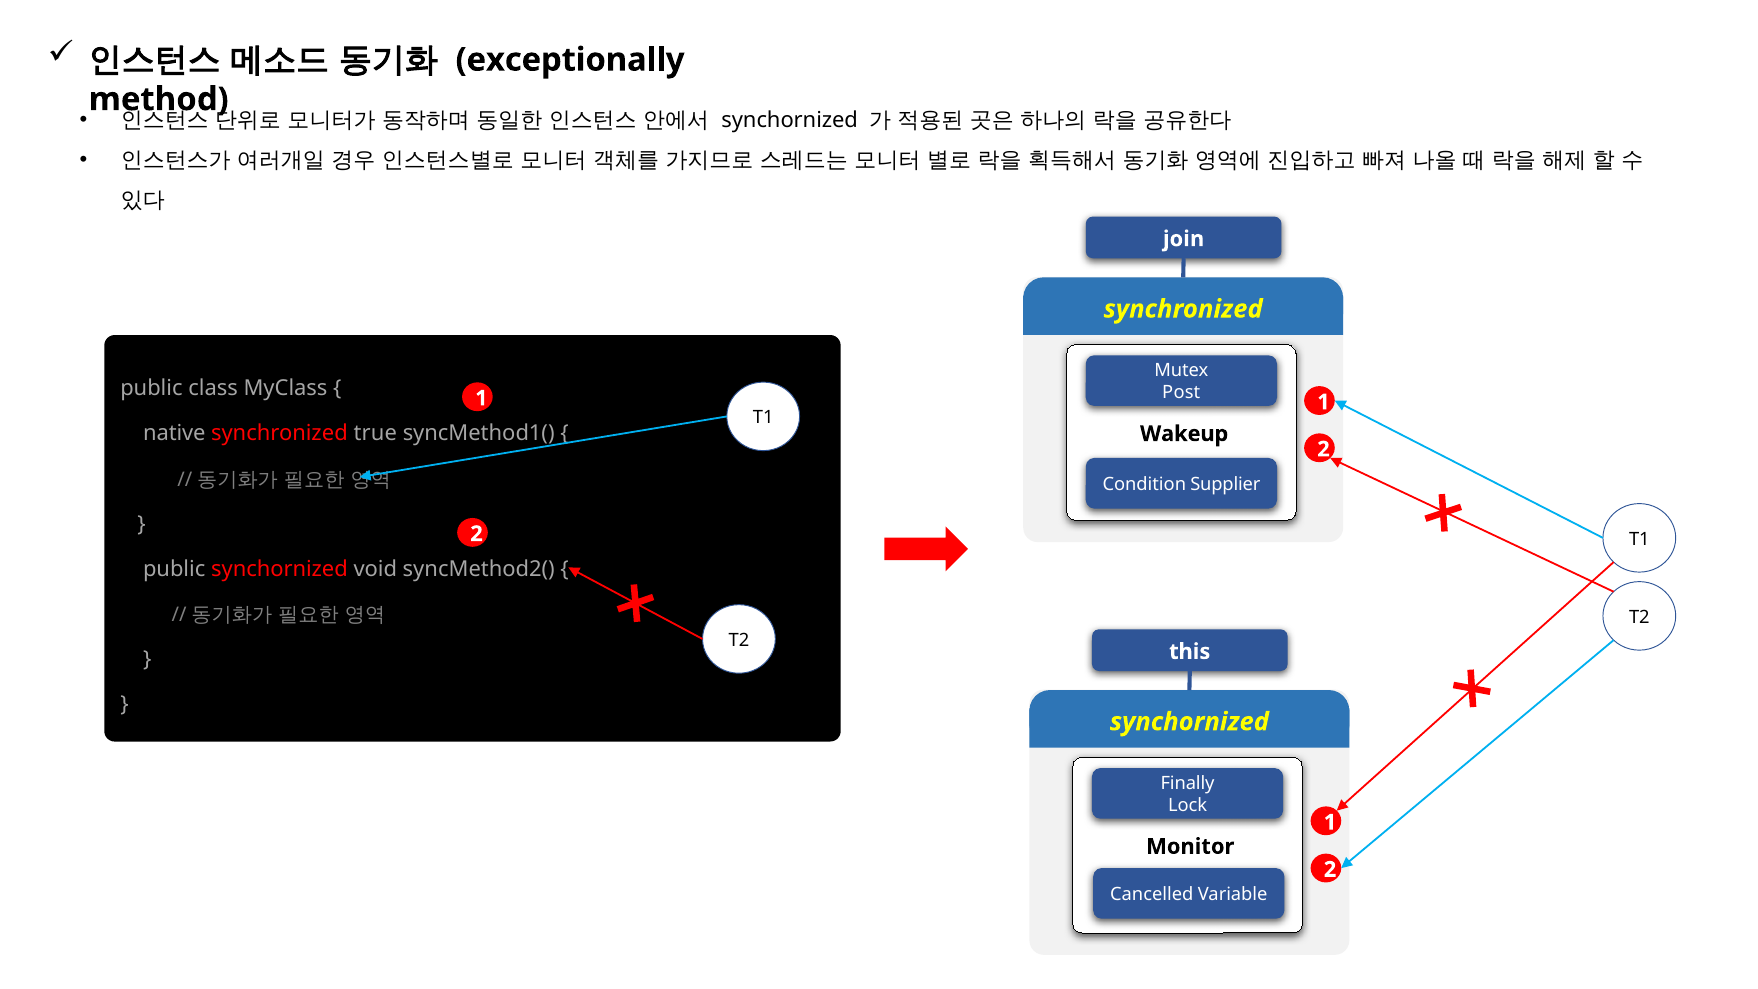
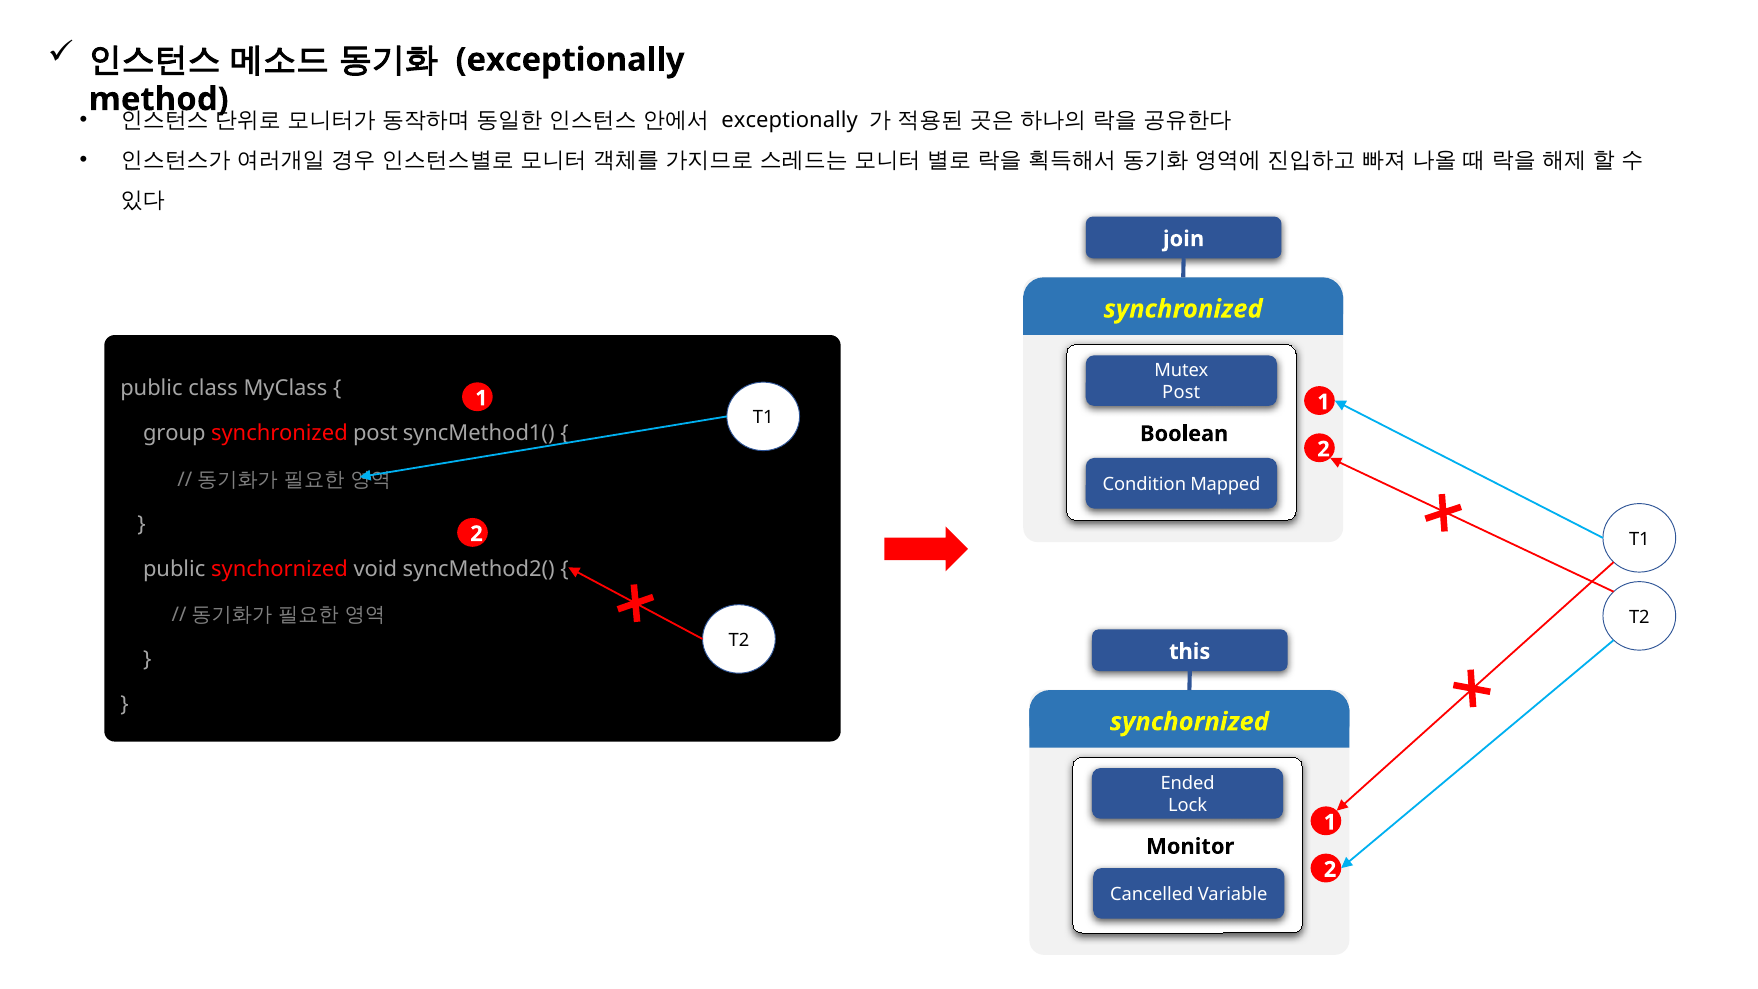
synchornized at (790, 121): synchornized -> exceptionally
native: native -> group
synchronized true: true -> post
Wakeup: Wakeup -> Boolean
Supplier: Supplier -> Mapped
Finally: Finally -> Ended
